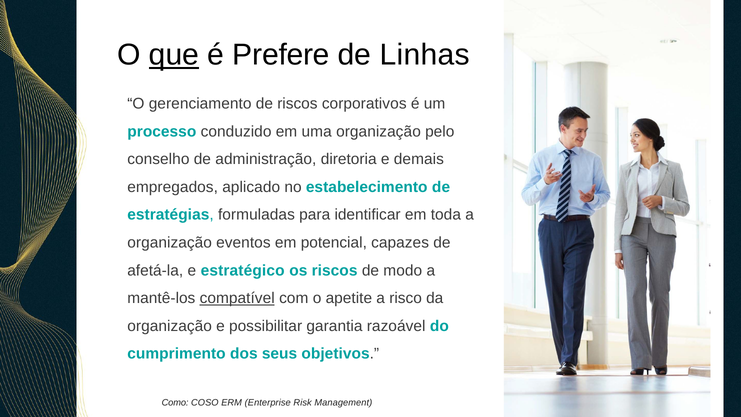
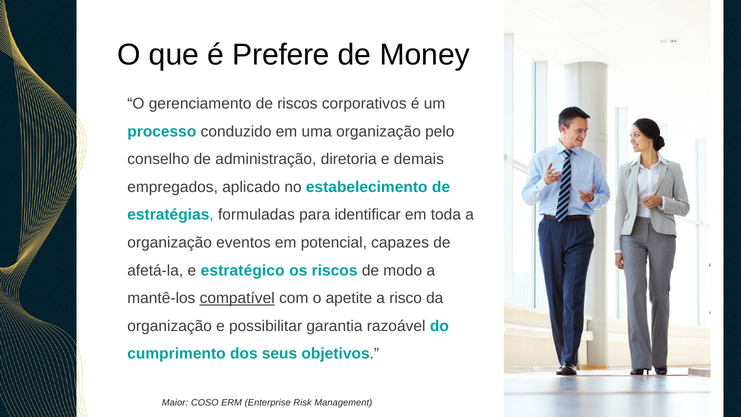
que underline: present -> none
Linhas: Linhas -> Money
Como: Como -> Maior
